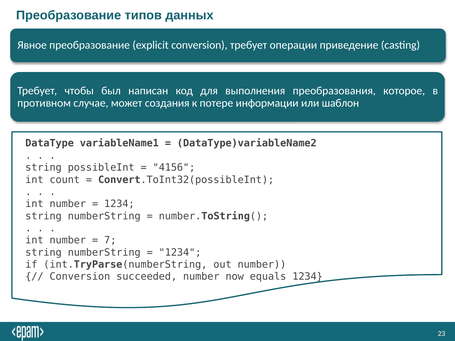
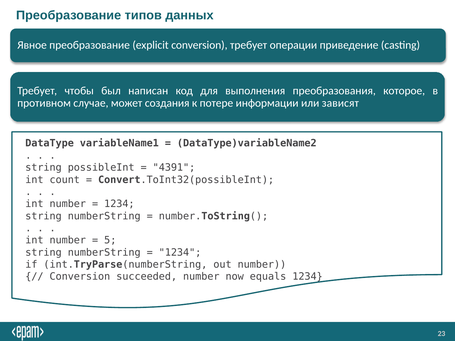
шаблон: шаблон -> зависят
4156: 4156 -> 4391
7: 7 -> 5
